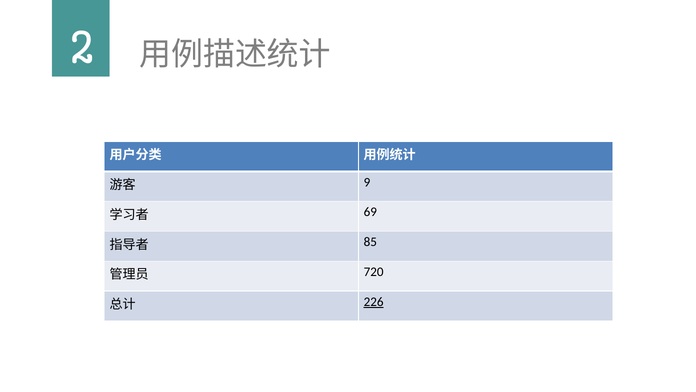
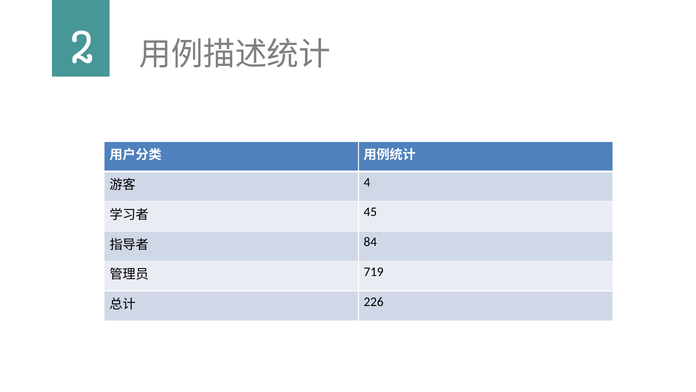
9: 9 -> 4
69: 69 -> 45
85: 85 -> 84
720: 720 -> 719
226 underline: present -> none
